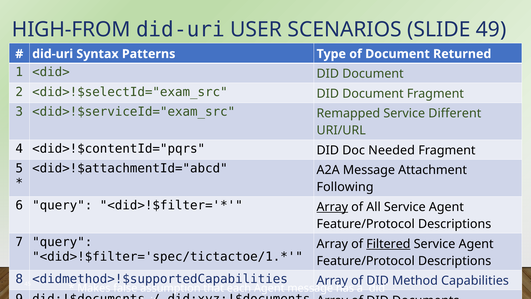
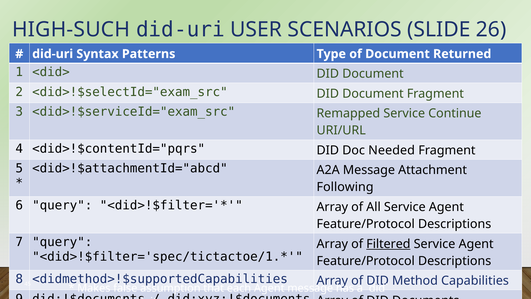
HIGH-FROM: HIGH-FROM -> HIGH-SUCH
49: 49 -> 26
Different: Different -> Continue
Array at (332, 207) underline: present -> none
